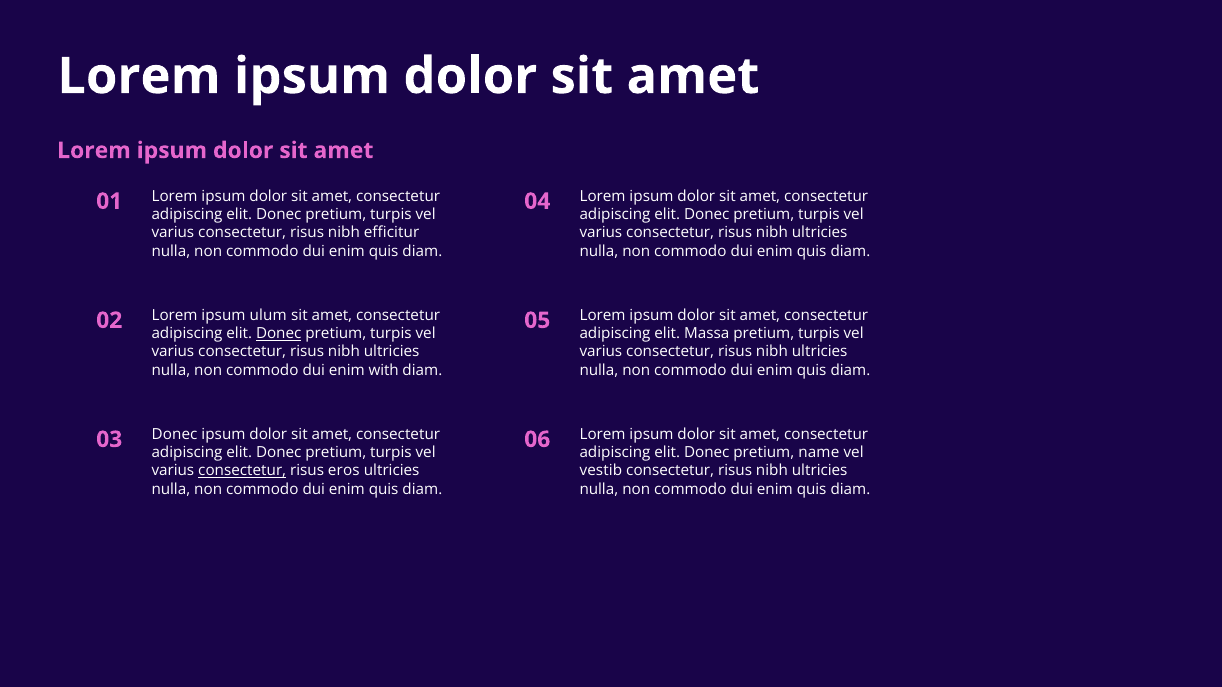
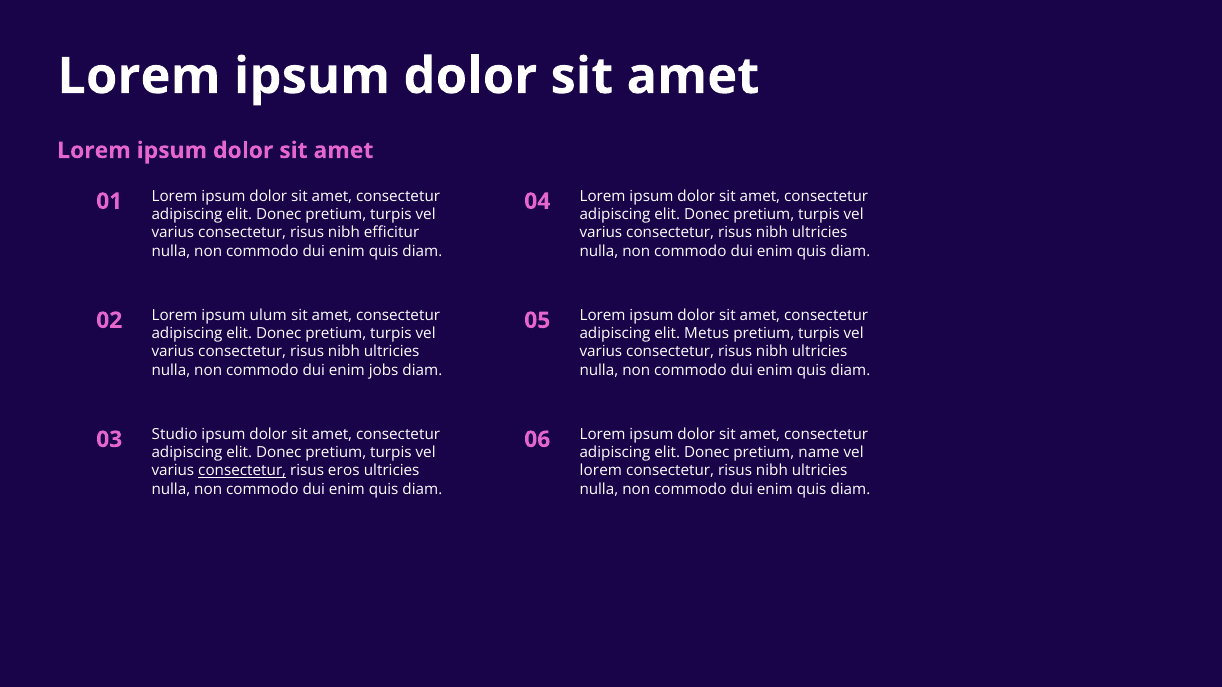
Donec at (279, 334) underline: present -> none
Massa: Massa -> Metus
with: with -> jobs
Donec at (175, 435): Donec -> Studio
vestib at (601, 471): vestib -> lorem
